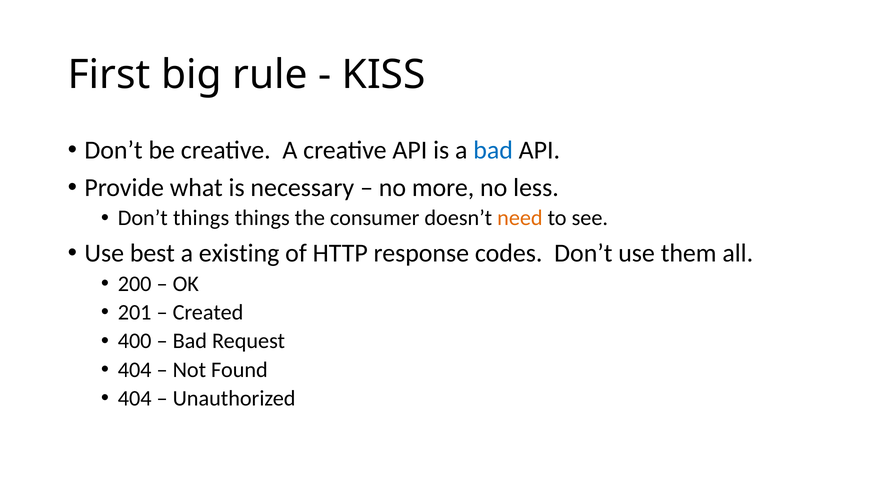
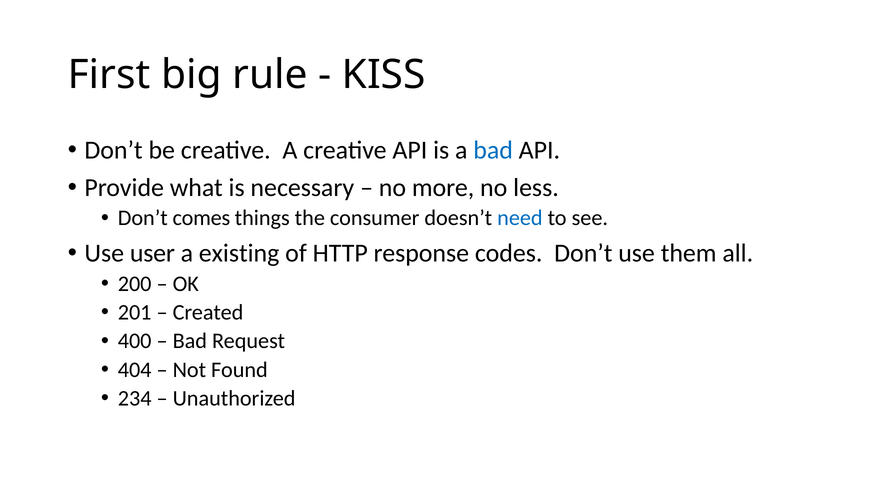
Don’t things: things -> comes
need colour: orange -> blue
best: best -> user
404 at (135, 398): 404 -> 234
